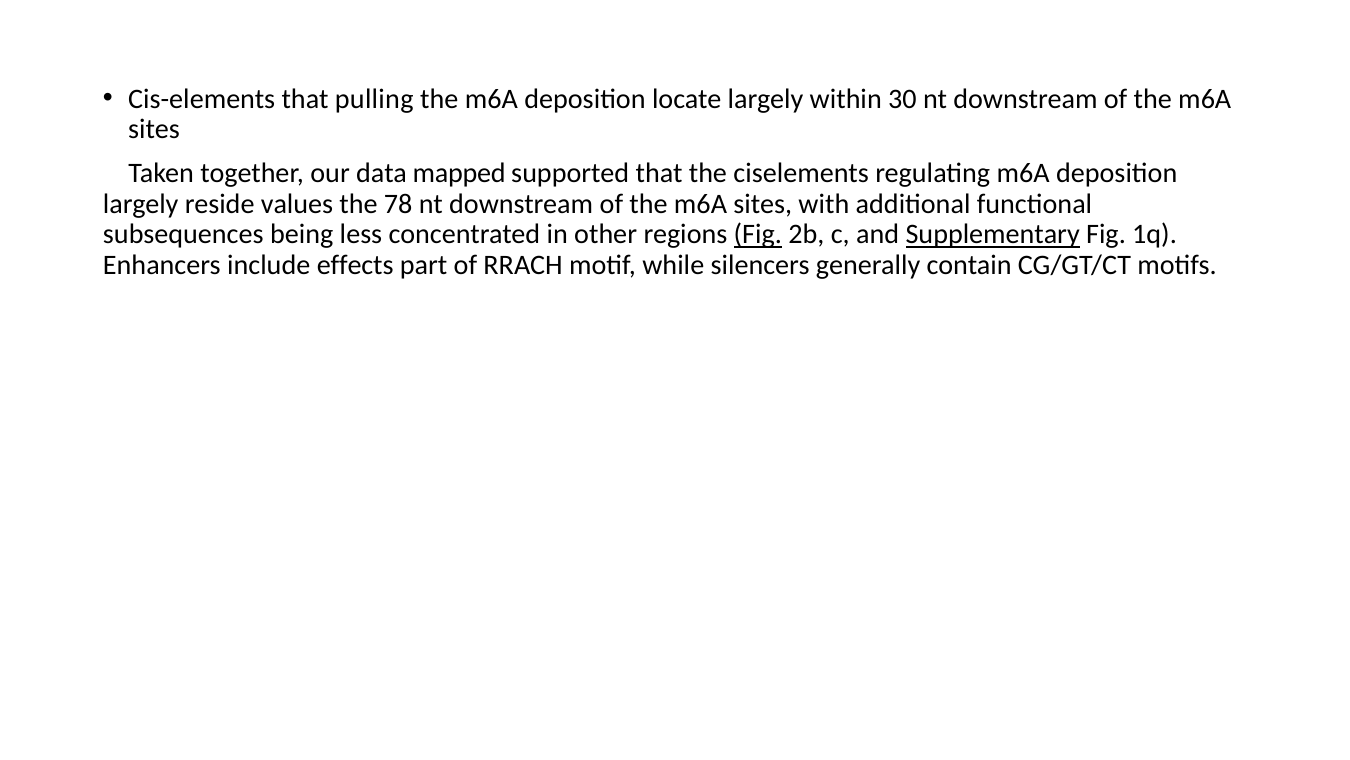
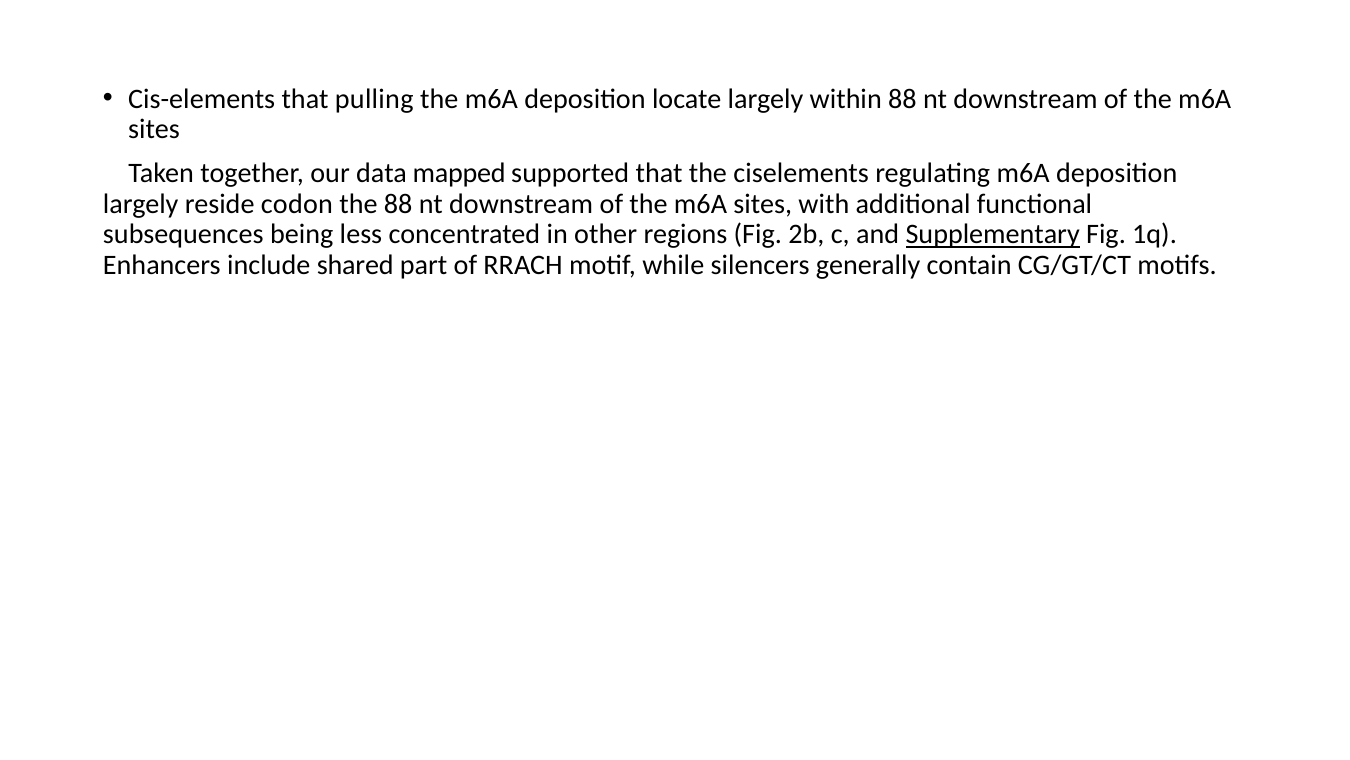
within 30: 30 -> 88
values: values -> codon
the 78: 78 -> 88
Fig at (758, 234) underline: present -> none
effects: effects -> shared
